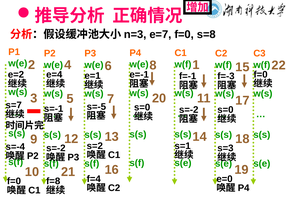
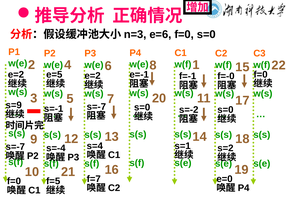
e=7: e=7 -> e=6
f=0 s=8: s=8 -> s=0
e=4: e=4 -> e=5
e=1 at (93, 76): e=1 -> e=2
f=-3: f=-3 -> f=-0
s=7: s=7 -> s=9
s=-5 at (96, 106): s=-5 -> s=-7
s=2: s=2 -> s=4
s=-4 at (15, 146): s=-4 -> s=-7
s=-2 at (56, 148): s=-2 -> s=-4
s=3: s=3 -> s=2
f=4: f=4 -> f=7
f=8: f=8 -> f=5
